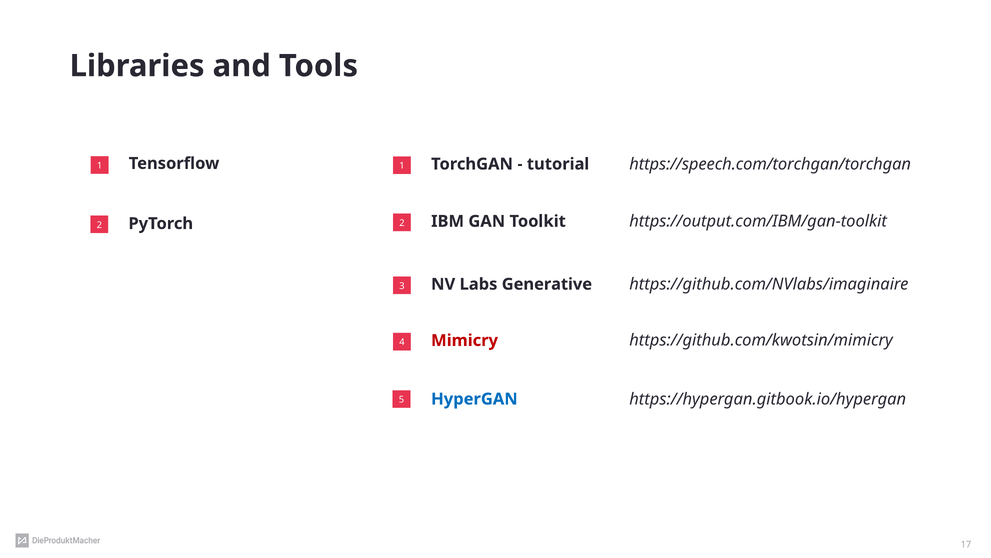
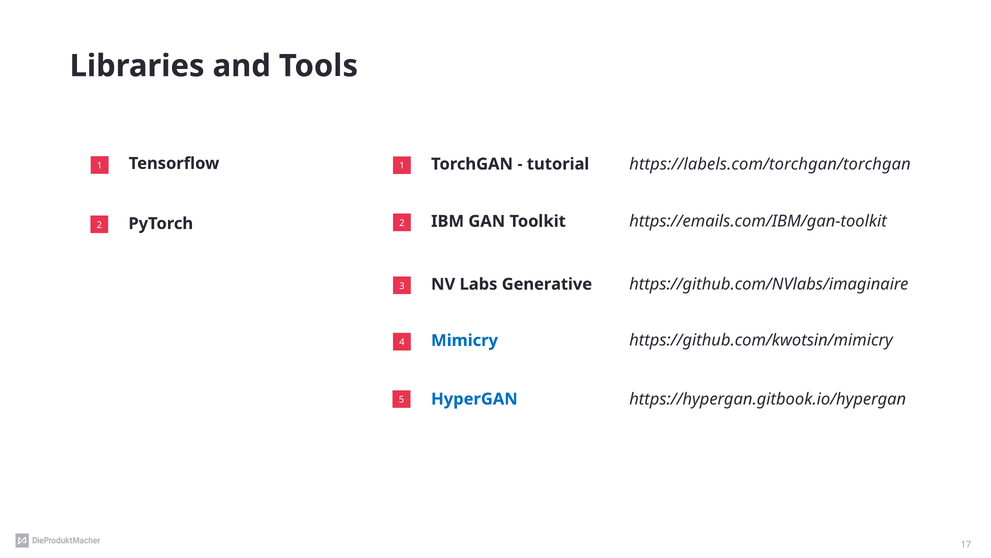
https://speech.com/torchgan/torchgan: https://speech.com/torchgan/torchgan -> https://labels.com/torchgan/torchgan
https://output.com/IBM/gan-toolkit: https://output.com/IBM/gan-toolkit -> https://emails.com/IBM/gan-toolkit
Mimicry colour: red -> blue
